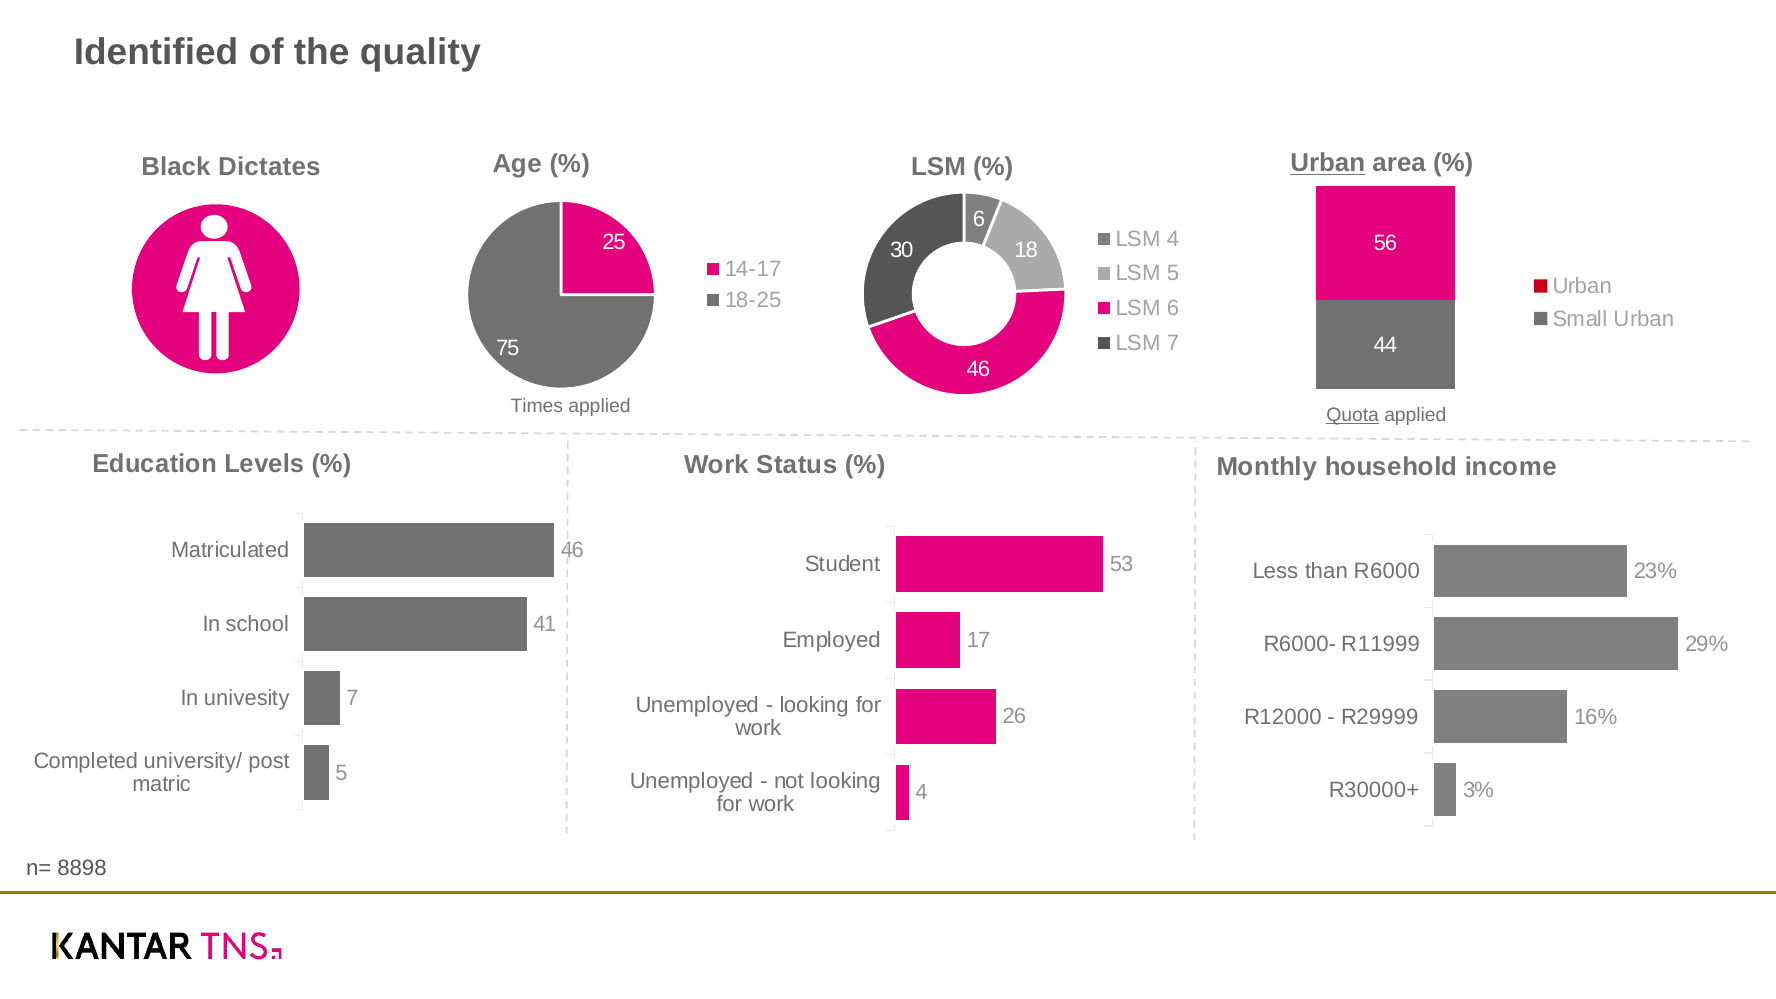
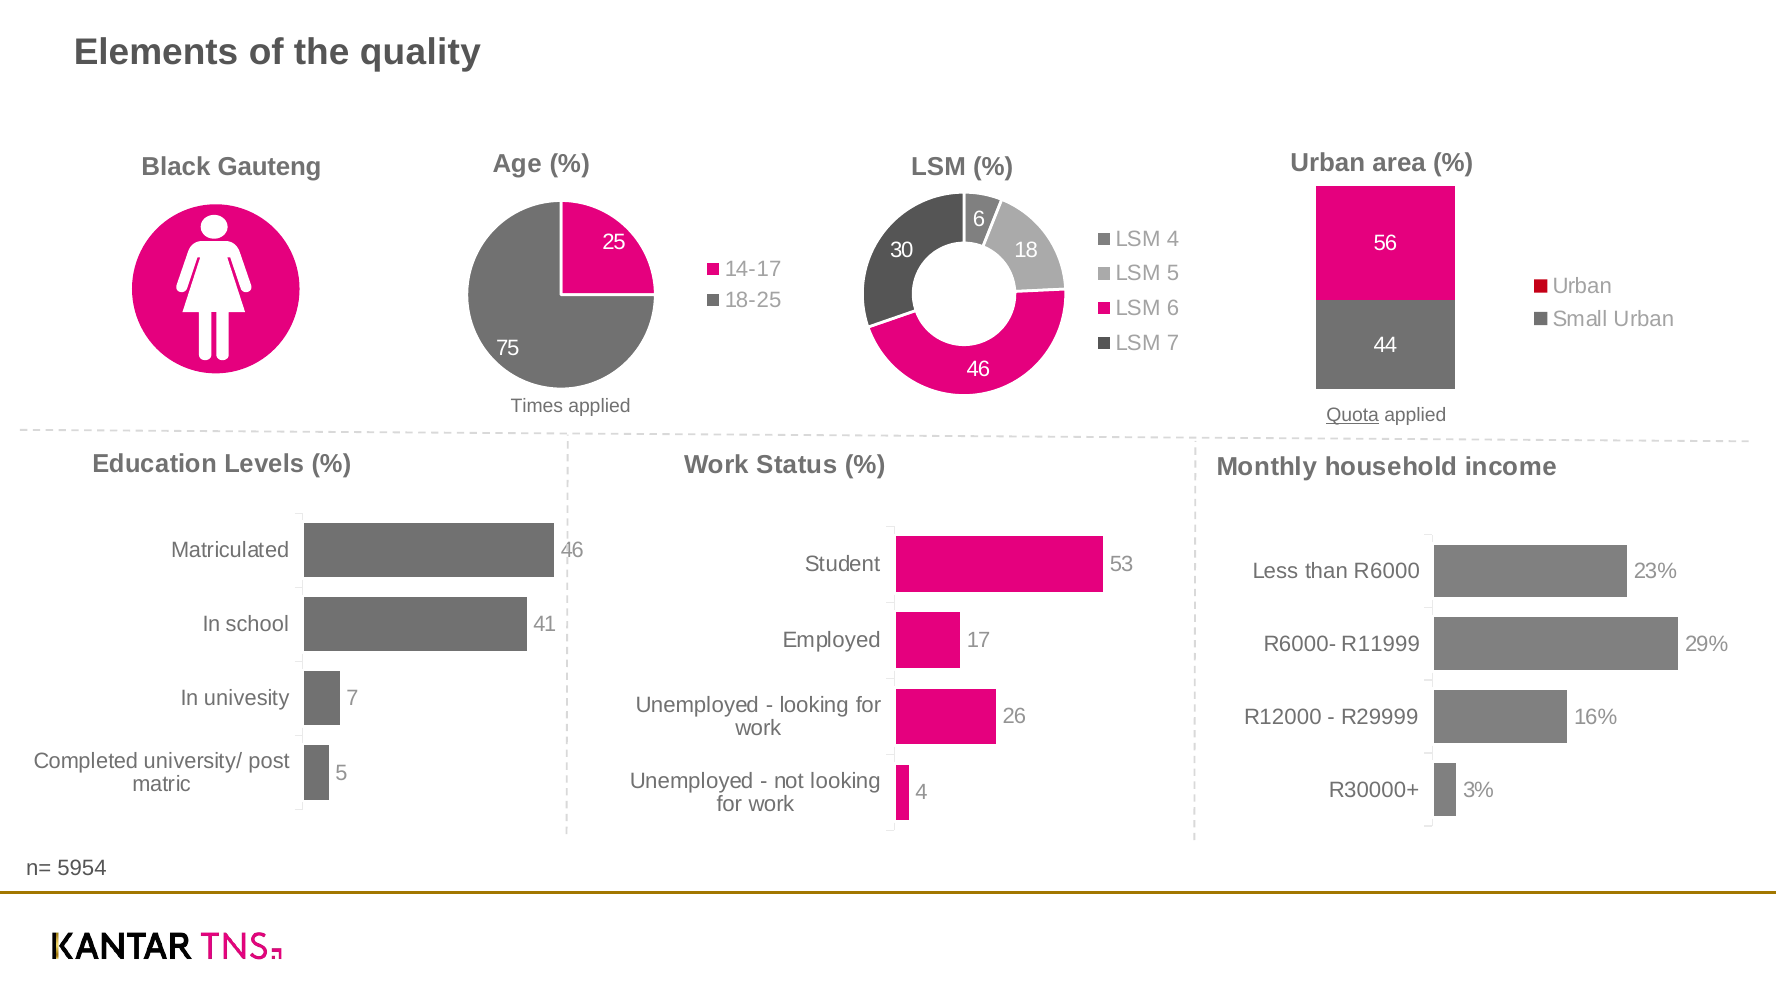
Identified: Identified -> Elements
Urban at (1328, 163) underline: present -> none
Dictates: Dictates -> Gauteng
8898: 8898 -> 5954
